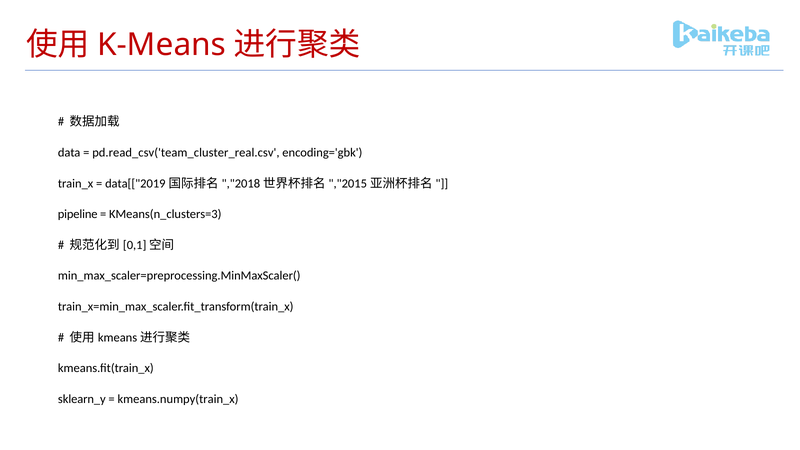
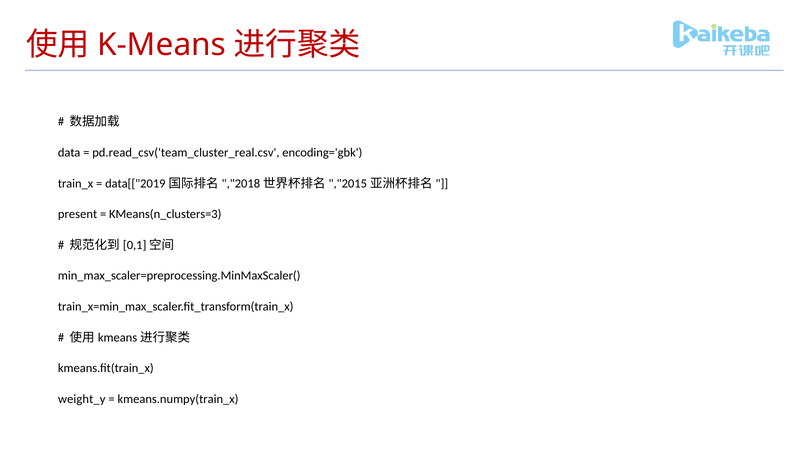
pipeline: pipeline -> present
sklearn_y: sklearn_y -> weight_y
